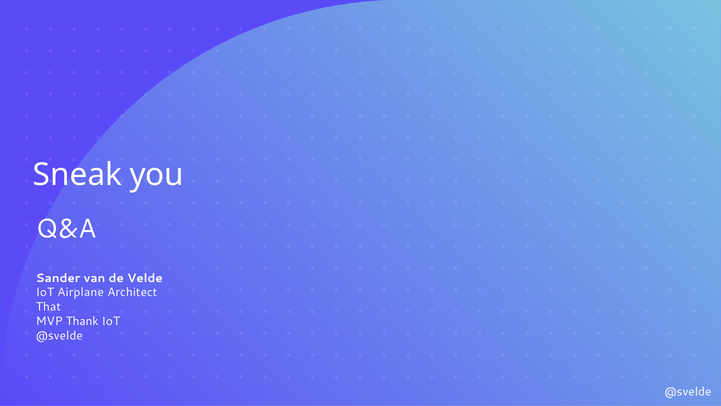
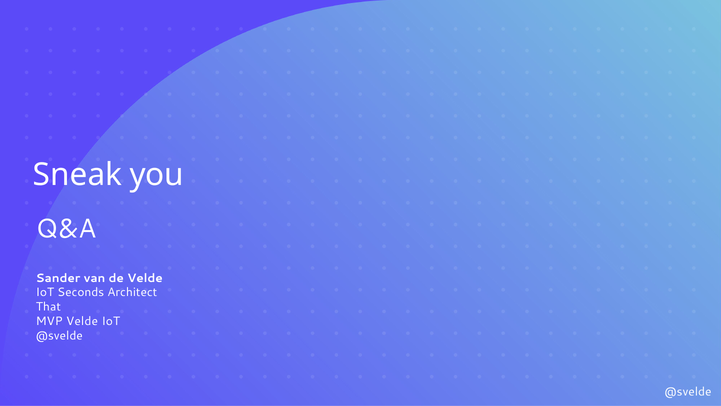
Airplane: Airplane -> Seconds
MVP Thank: Thank -> Velde
